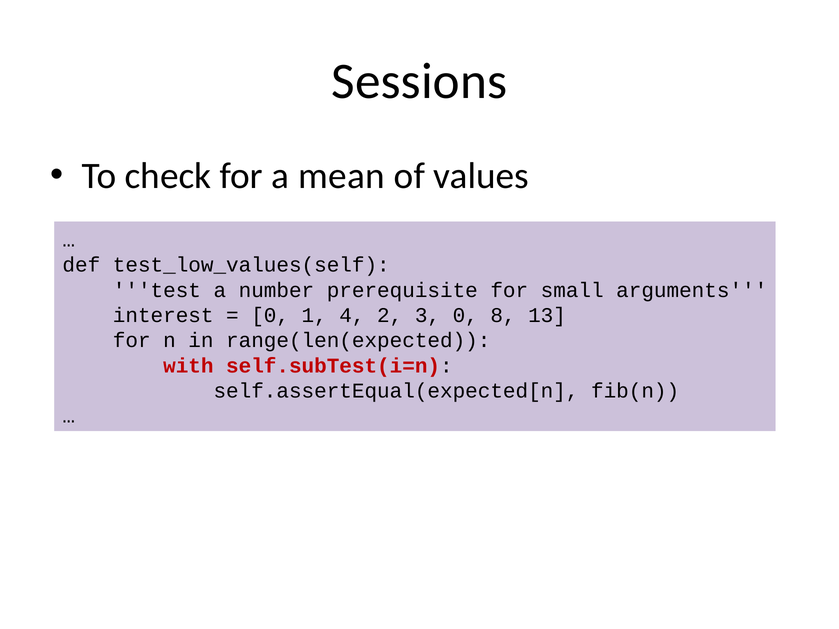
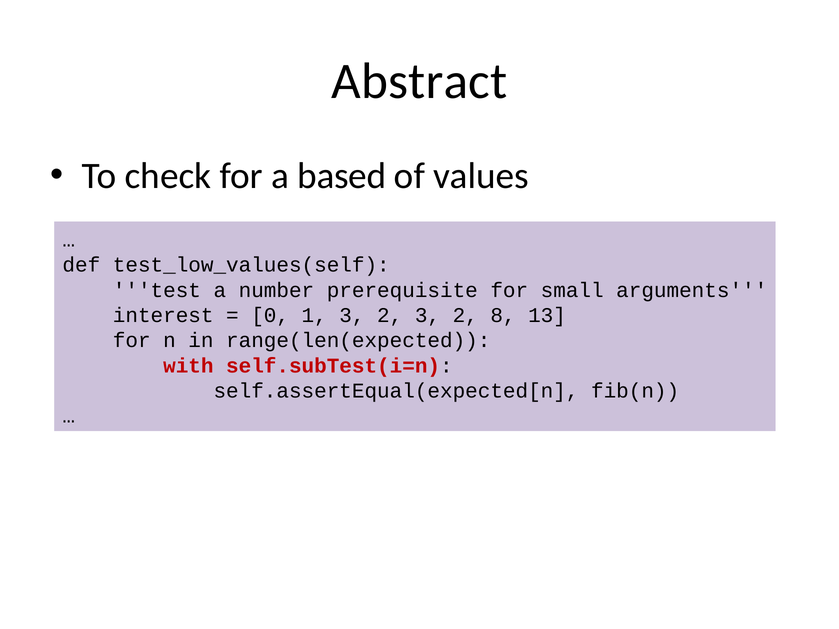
Sessions: Sessions -> Abstract
mean: mean -> based
1 4: 4 -> 3
2 3 0: 0 -> 2
